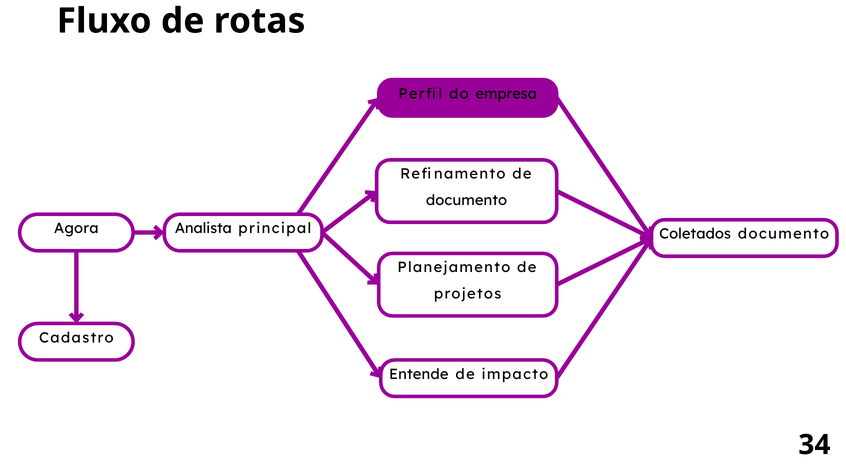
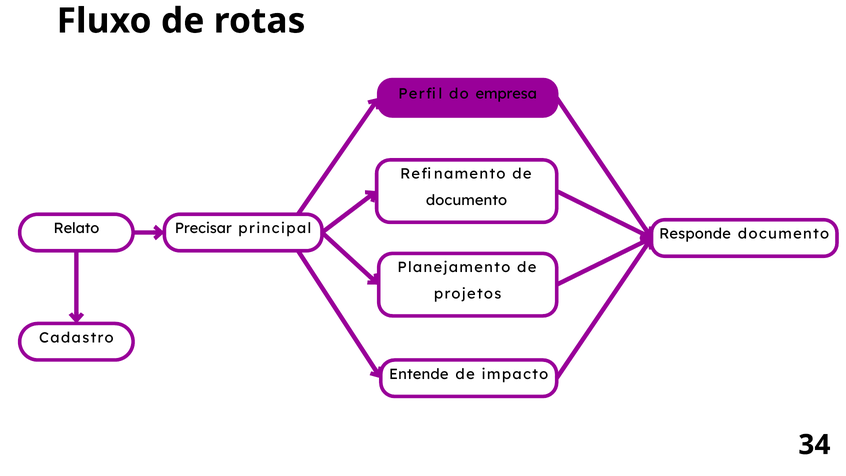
Agora: Agora -> Relato
Analista: Analista -> Precisar
Coletados: Coletados -> Responde
